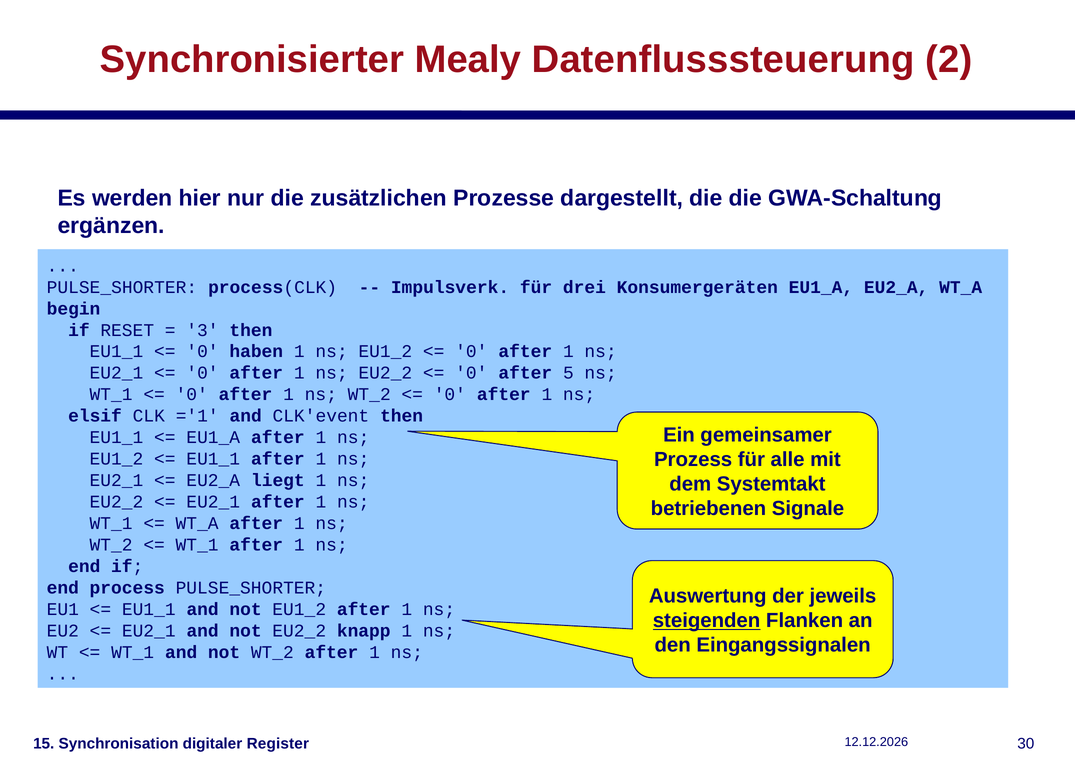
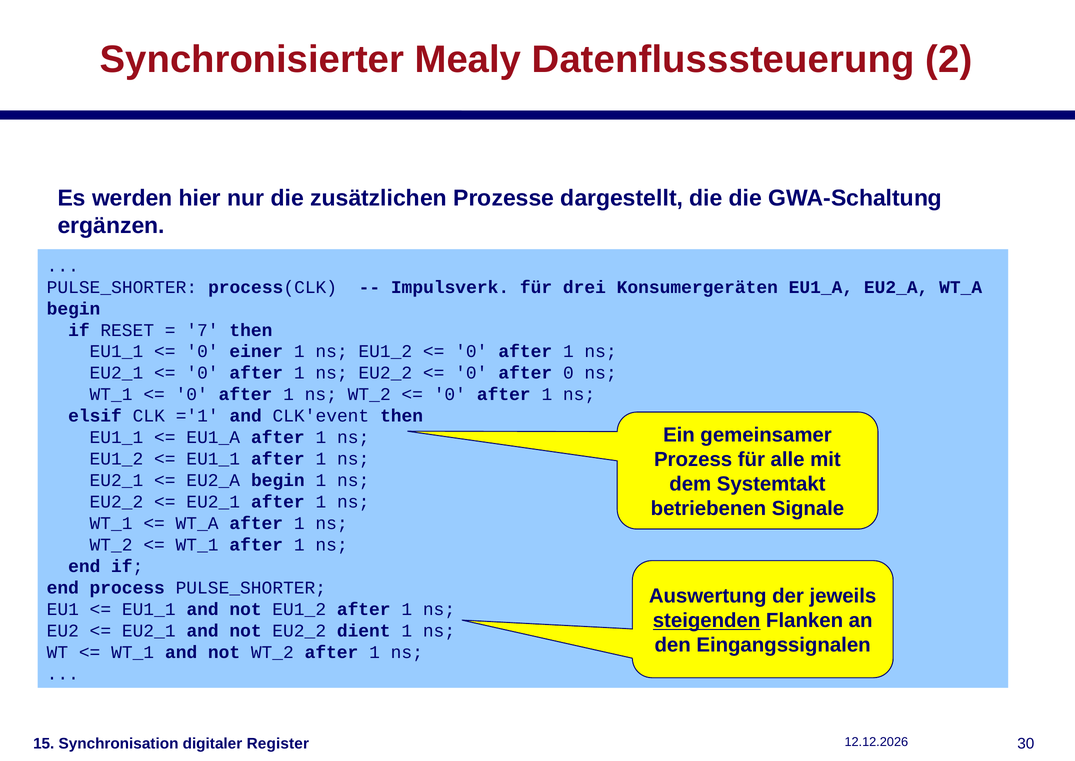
3: 3 -> 7
haben: haben -> einer
after 5: 5 -> 0
EU2_A liegt: liegt -> begin
knapp: knapp -> dient
